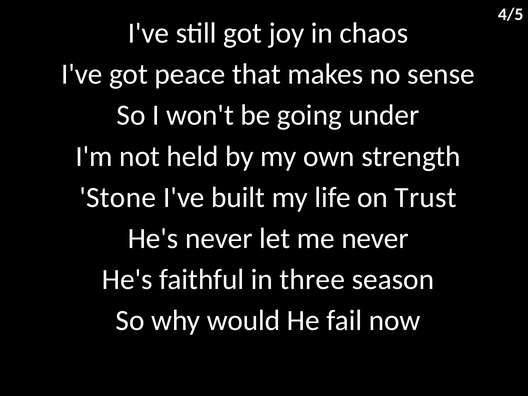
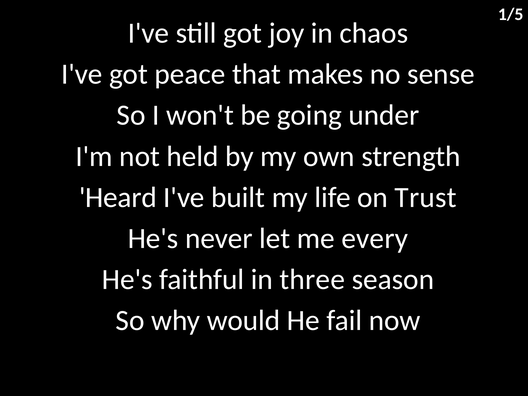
4/5: 4/5 -> 1/5
Stone: Stone -> Heard
me never: never -> every
